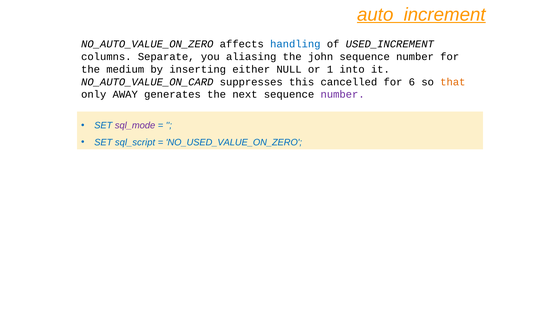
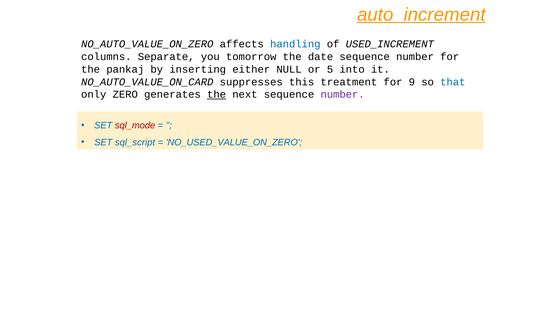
aliasing: aliasing -> tomorrow
john: john -> date
medium: medium -> pankaj
1: 1 -> 5
cancelled: cancelled -> treatment
6: 6 -> 9
that colour: orange -> blue
AWAY: AWAY -> ZERO
the at (217, 94) underline: none -> present
sql_mode colour: purple -> red
